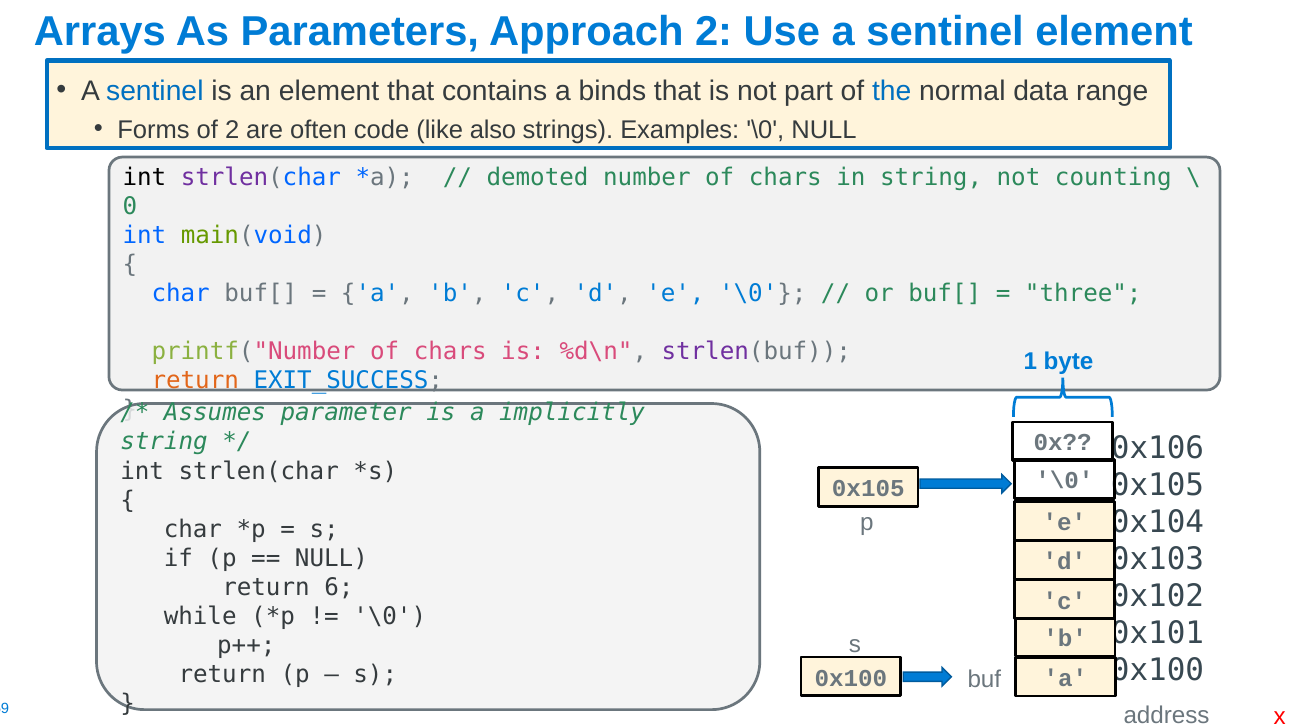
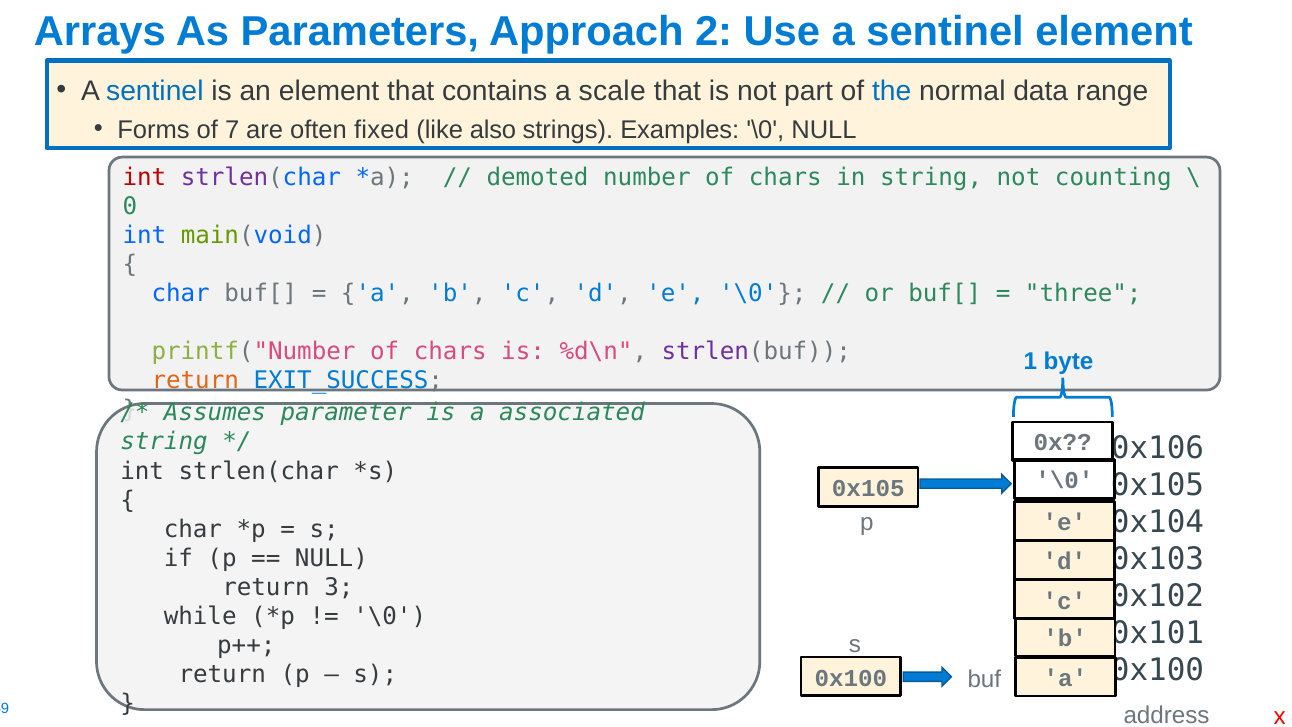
binds: binds -> scale
of 2: 2 -> 7
code: code -> fixed
int at (144, 177) colour: black -> red
implicitly: implicitly -> associated
6: 6 -> 3
